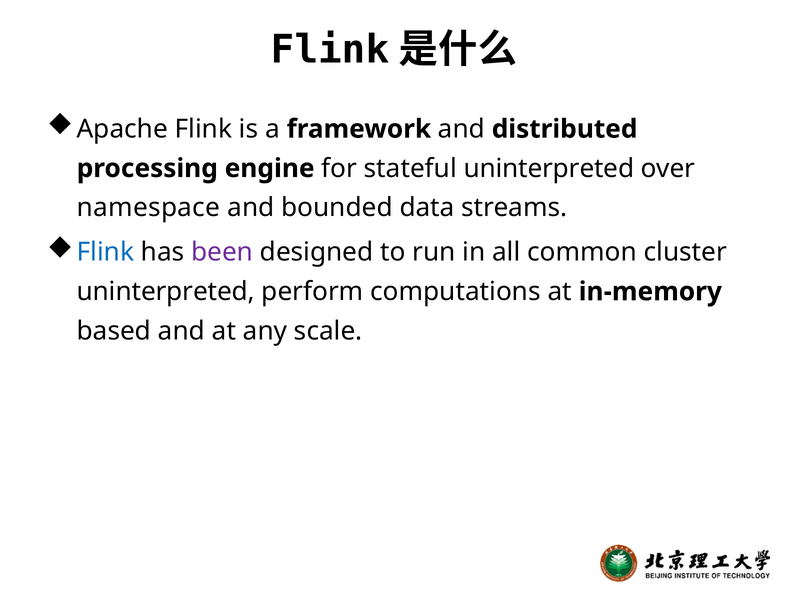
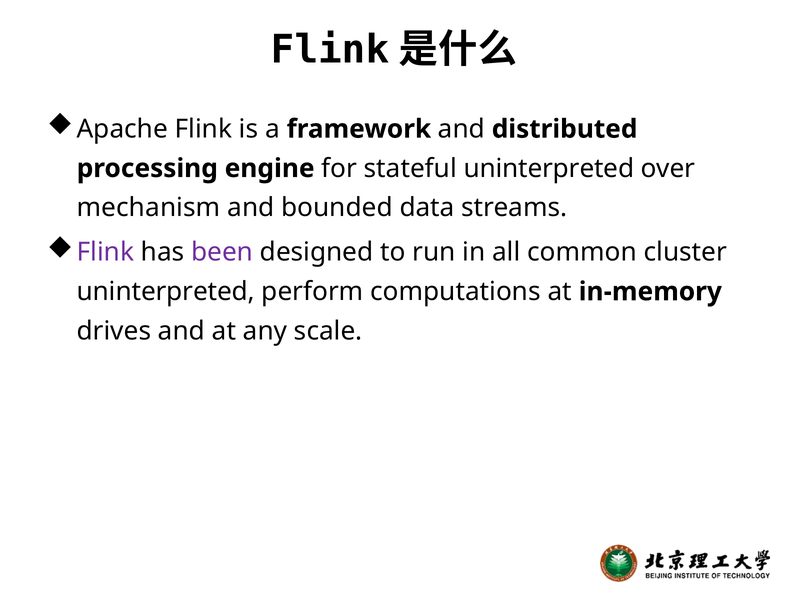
namespace: namespace -> mechanism
Flink at (105, 252) colour: blue -> purple
based: based -> drives
